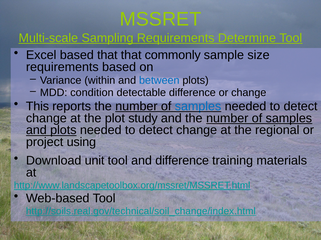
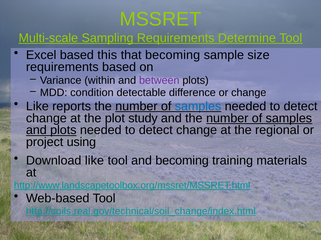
based that: that -> this
that commonly: commonly -> becoming
between colour: blue -> purple
This at (37, 107): This -> Like
Download unit: unit -> like
and difference: difference -> becoming
